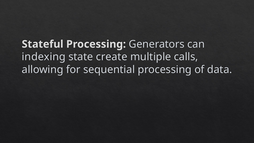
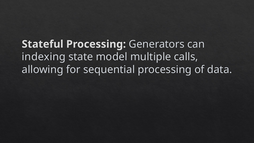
create: create -> model
